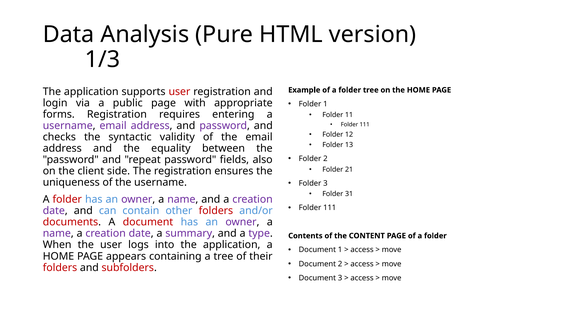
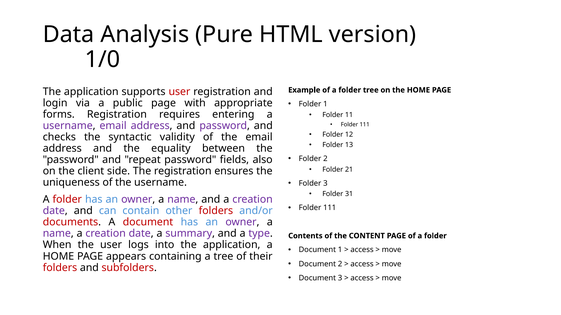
1/3: 1/3 -> 1/0
